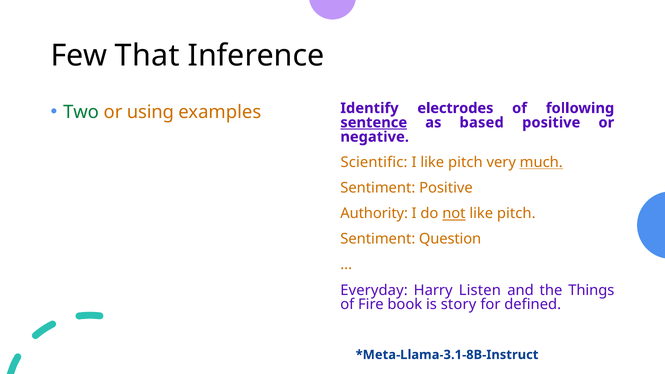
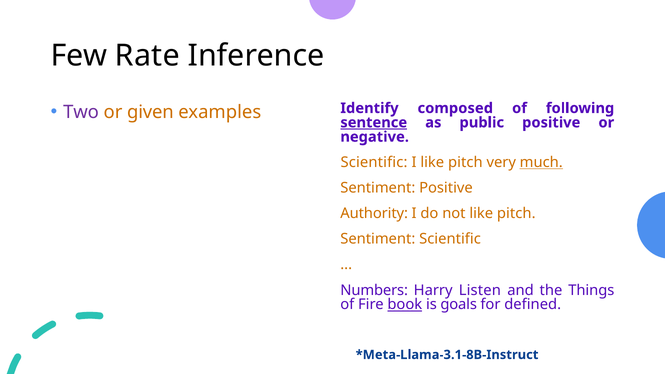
That: That -> Rate
Two colour: green -> purple
using: using -> given
electrodes: electrodes -> composed
based: based -> public
not underline: present -> none
Sentiment Question: Question -> Scientific
Everyday: Everyday -> Numbers
book underline: none -> present
story: story -> goals
